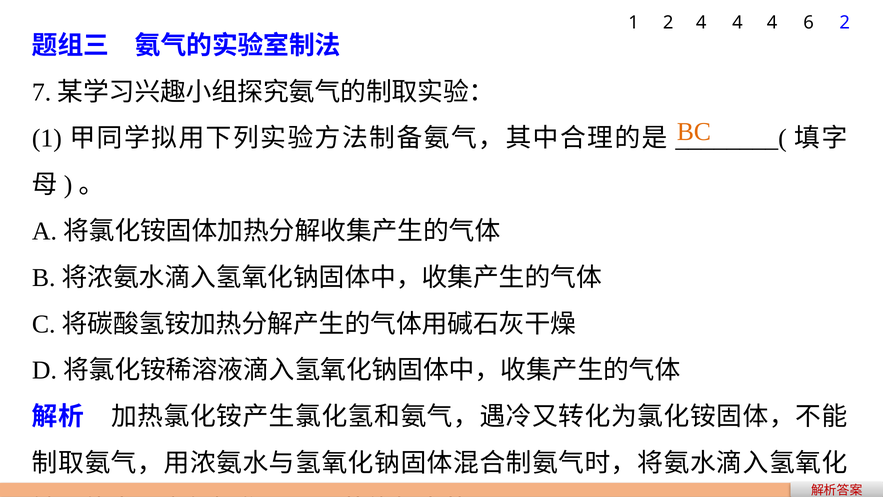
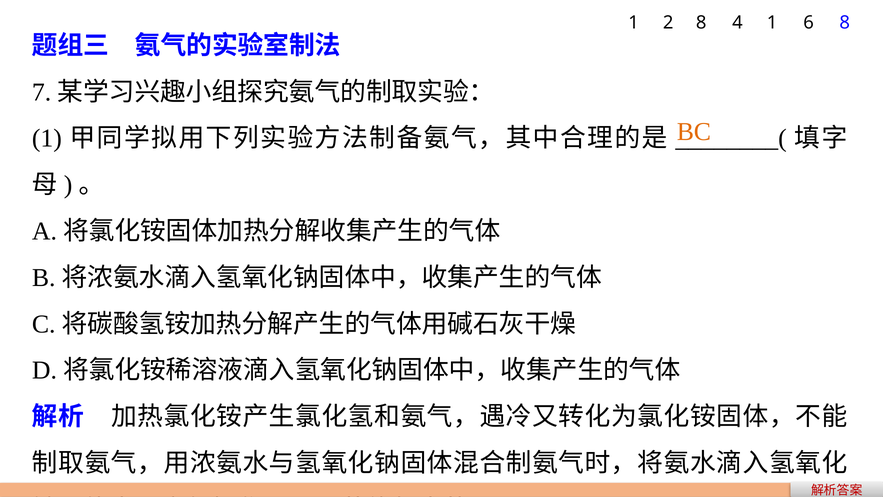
2 4: 4 -> 8
4 at (772, 23): 4 -> 1
6 2: 2 -> 8
